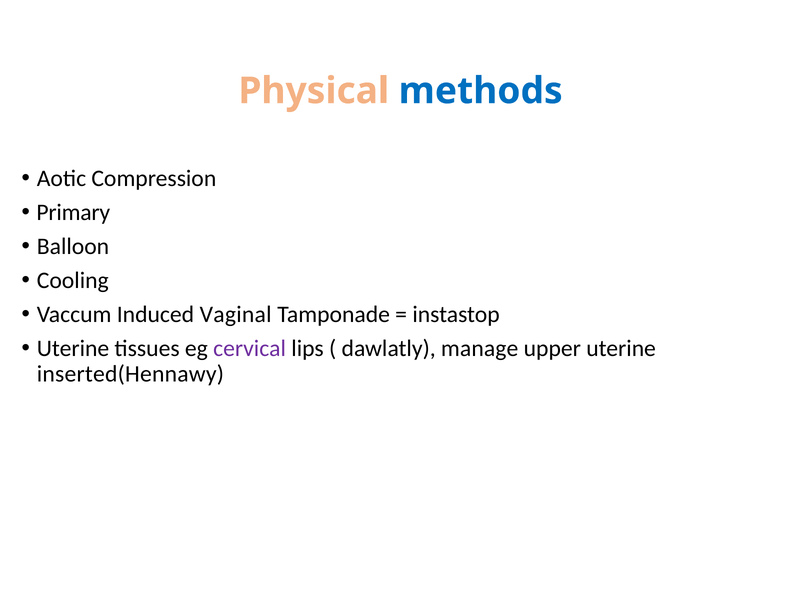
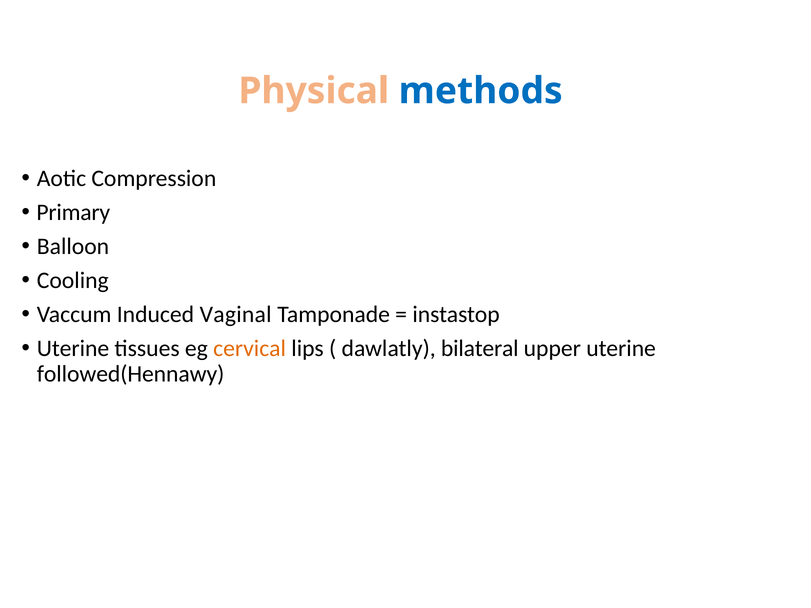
cervical colour: purple -> orange
manage: manage -> bilateral
inserted(Hennawy: inserted(Hennawy -> followed(Hennawy
